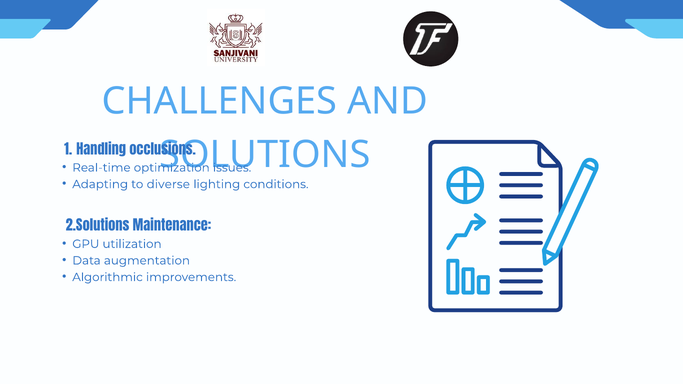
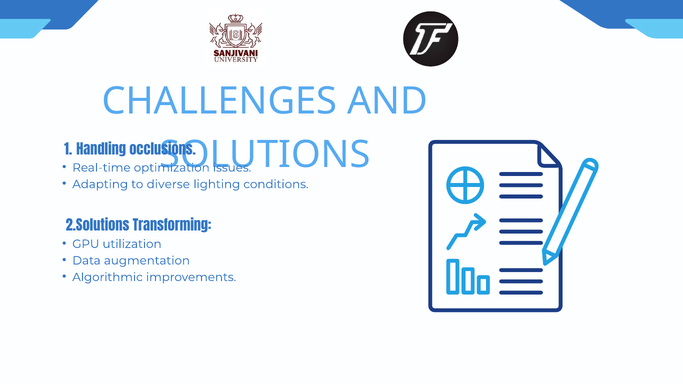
Maintenance: Maintenance -> Transforming
